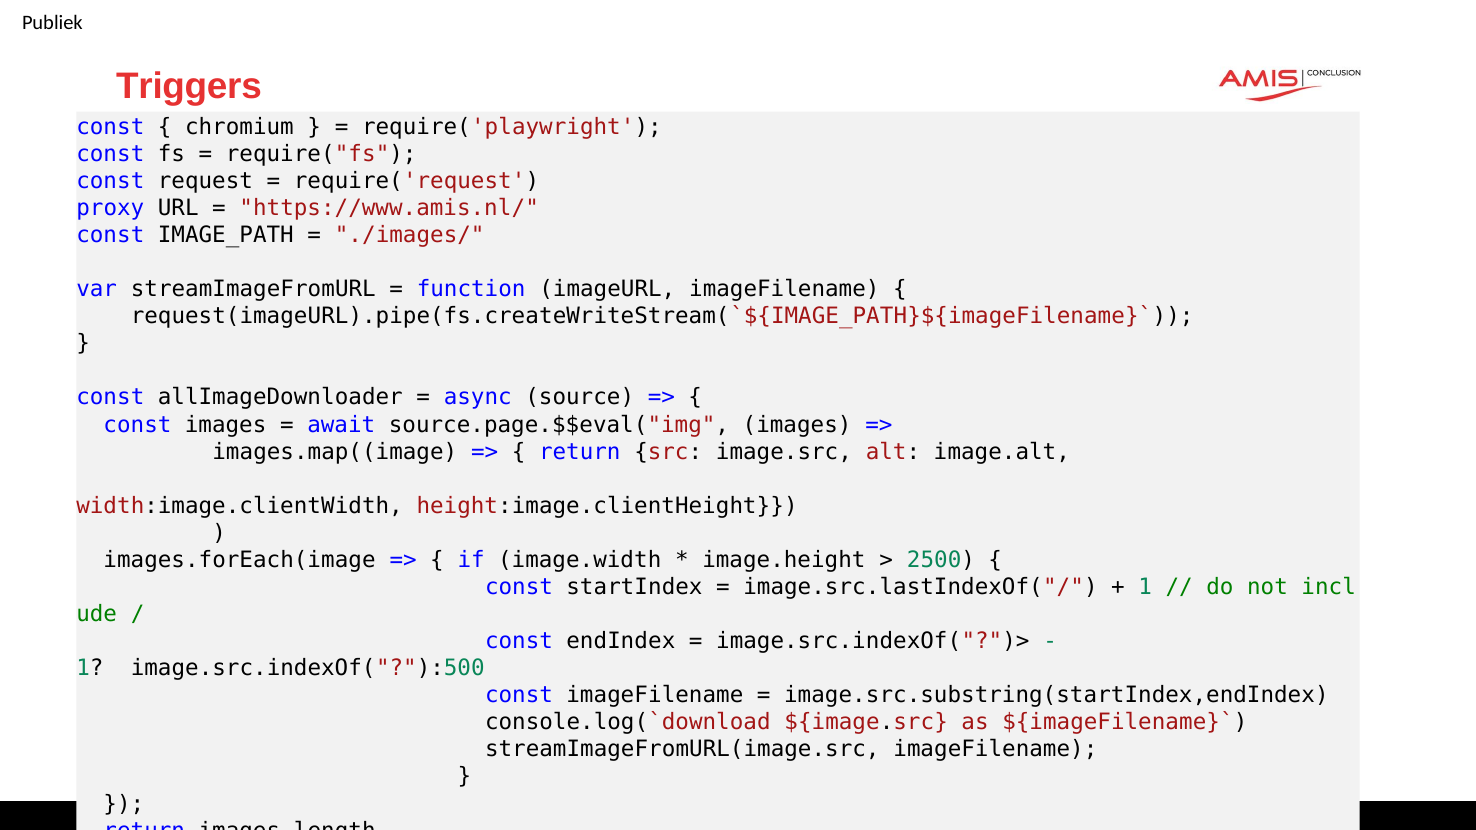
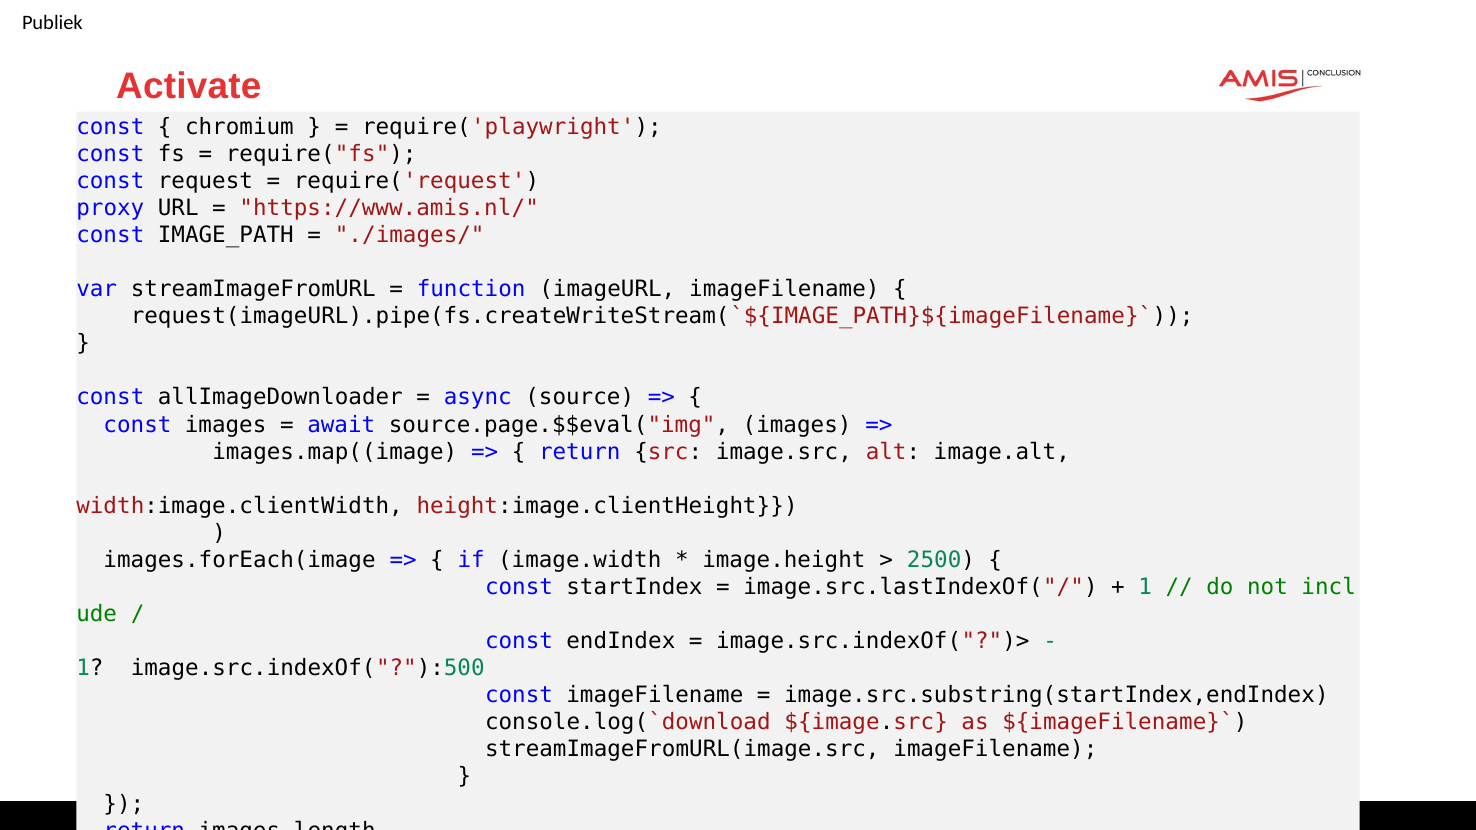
Triggers: Triggers -> Activate
